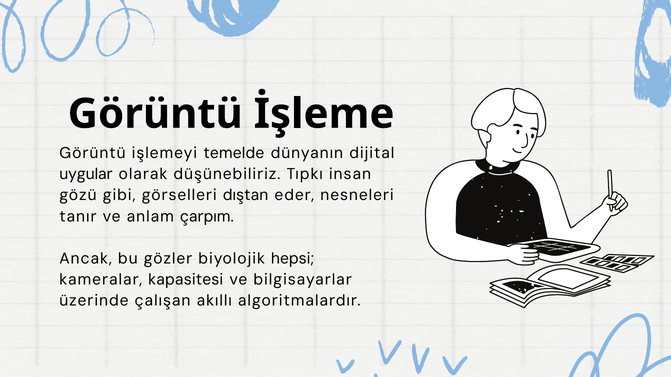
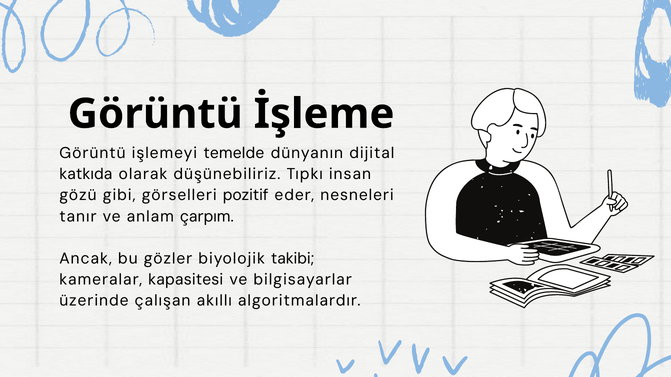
uygular: uygular -> katkıda
dıştan: dıştan -> pozitif
hepsi: hepsi -> takibi
